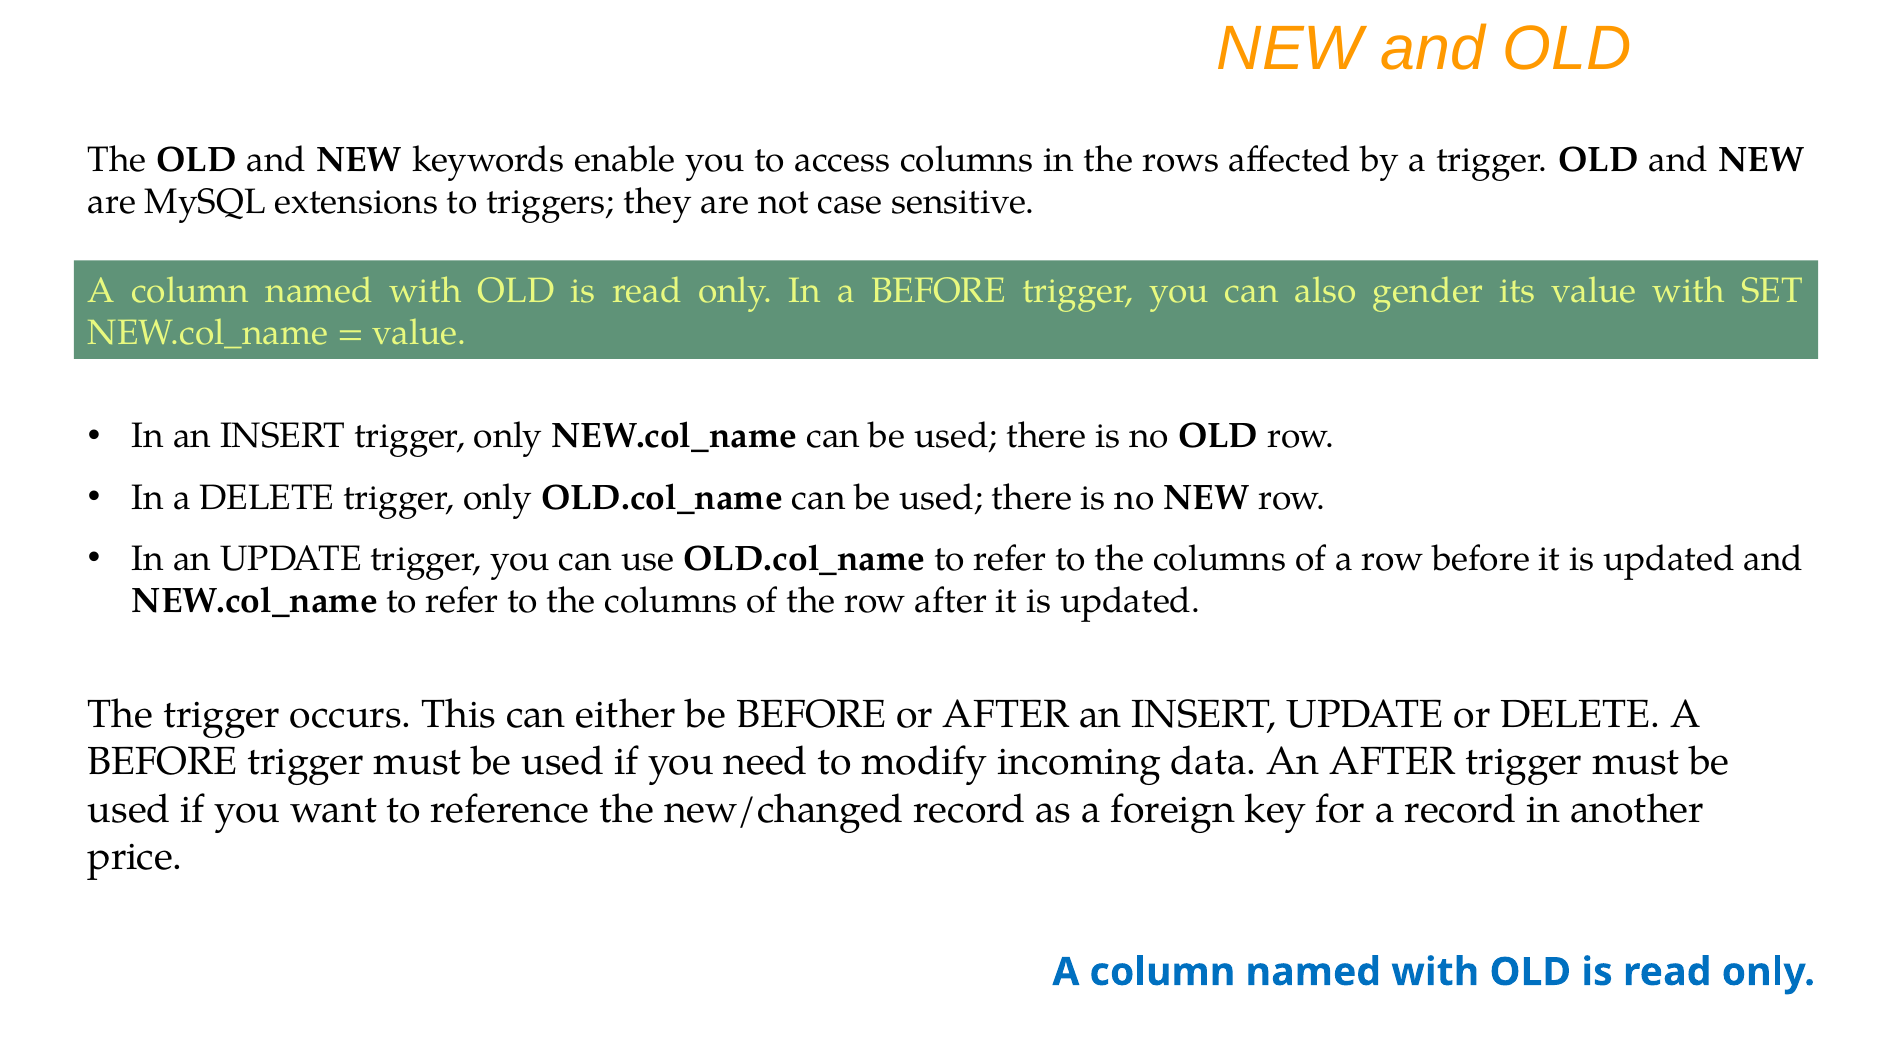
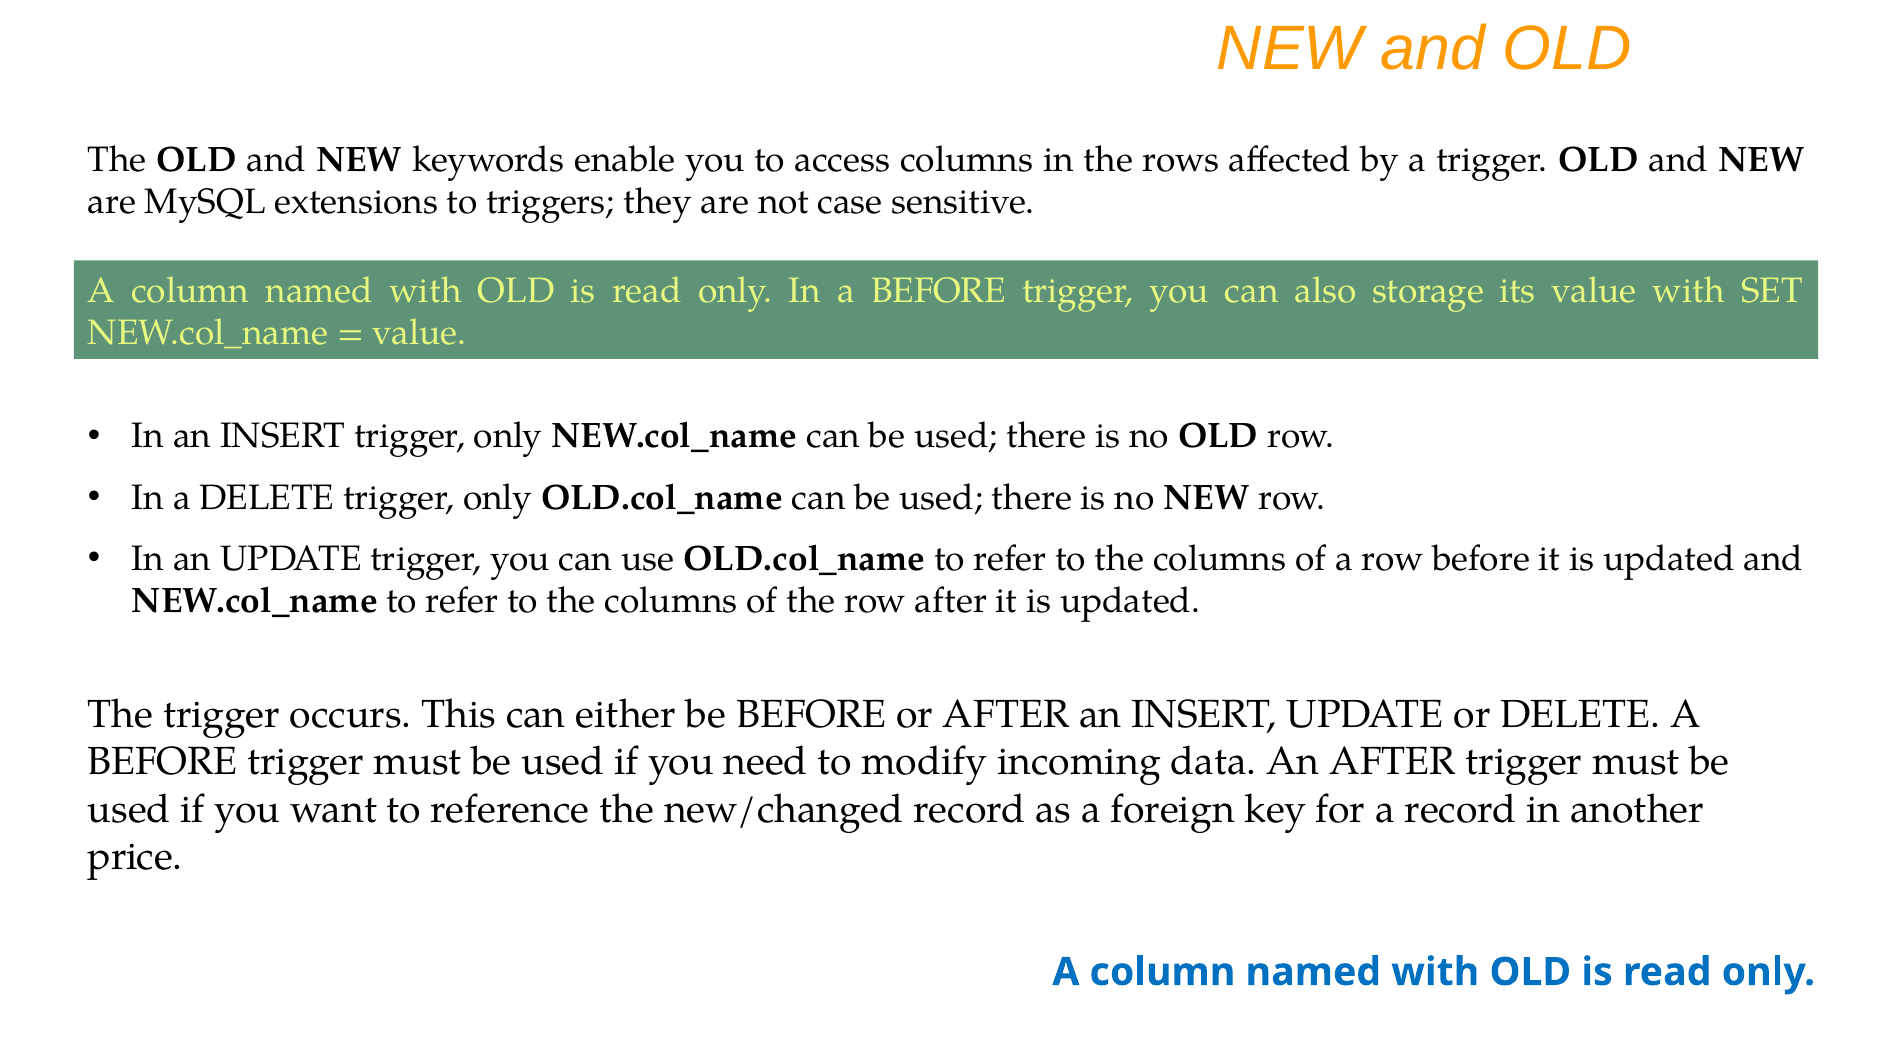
gender: gender -> storage
